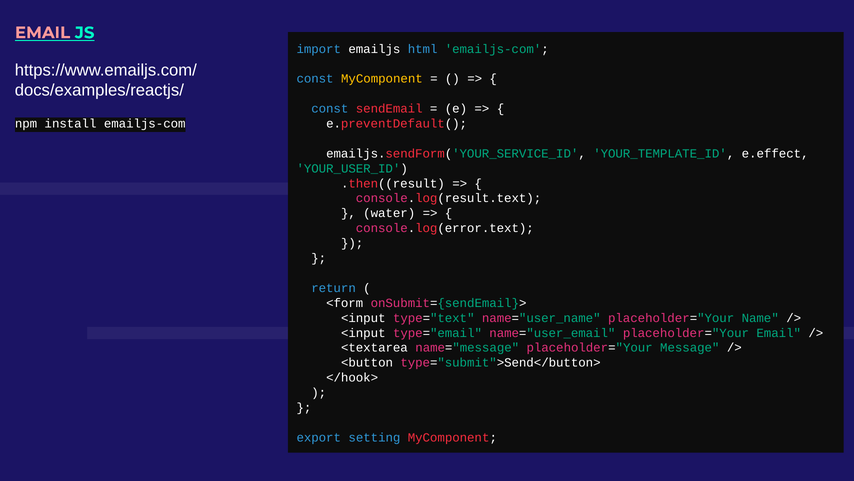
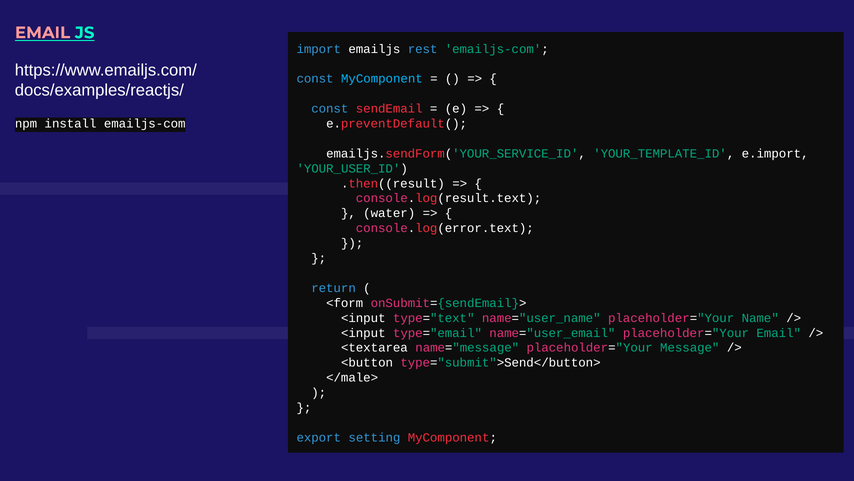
html: html -> rest
MyComponent at (382, 79) colour: yellow -> light blue
e.effect: e.effect -> e.import
</hook>: </hook> -> </male>
